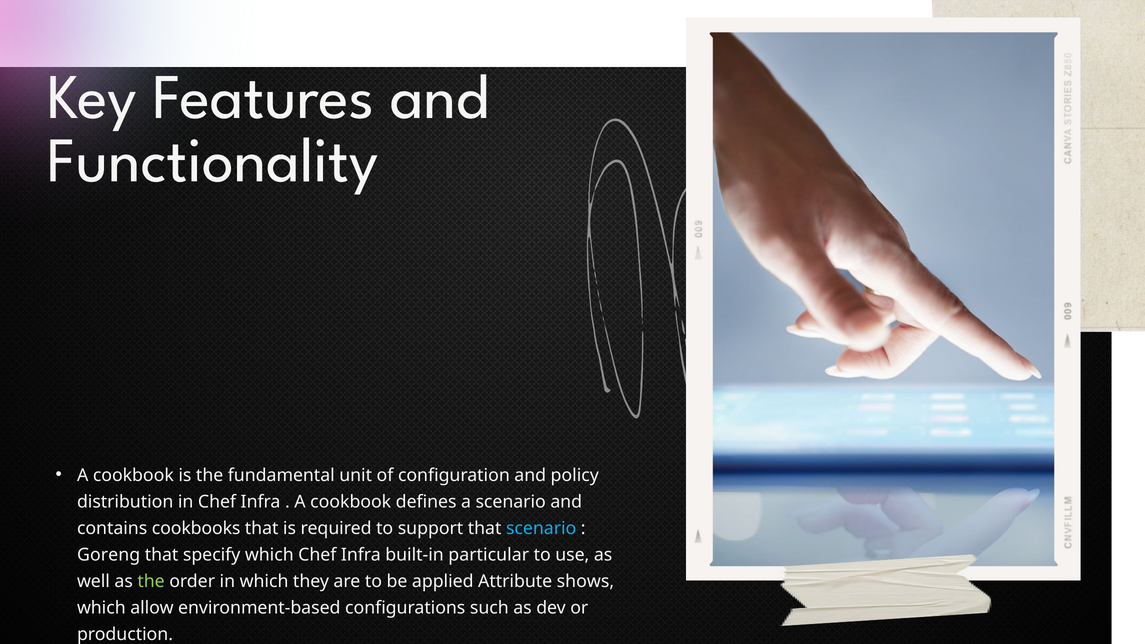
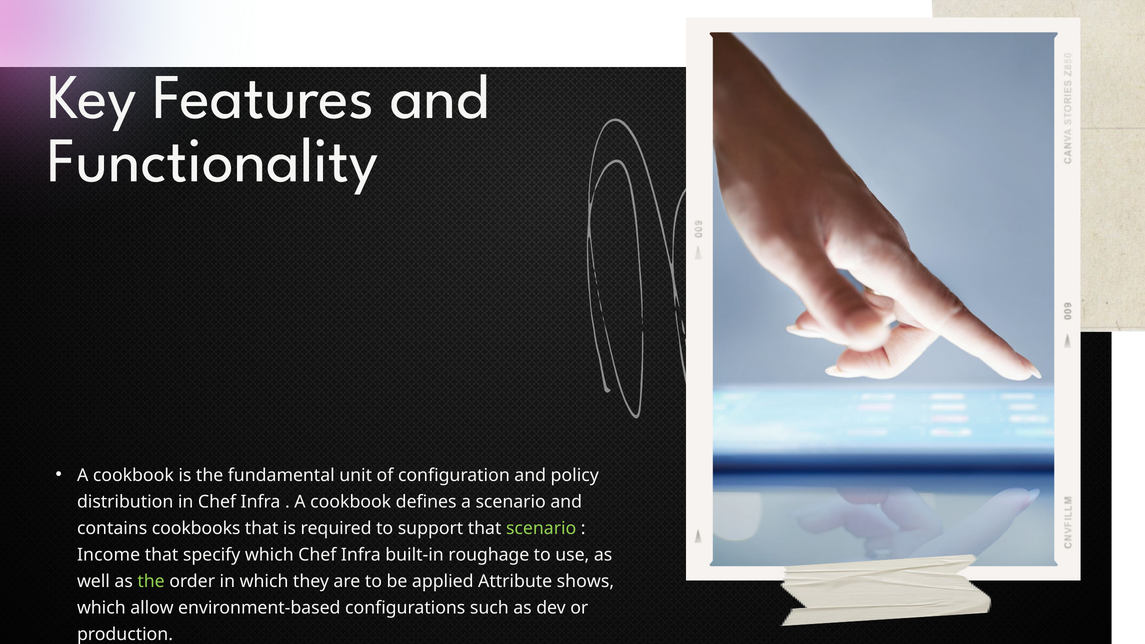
scenario at (541, 528) colour: light blue -> light green
Goreng: Goreng -> Income
particular: particular -> roughage
